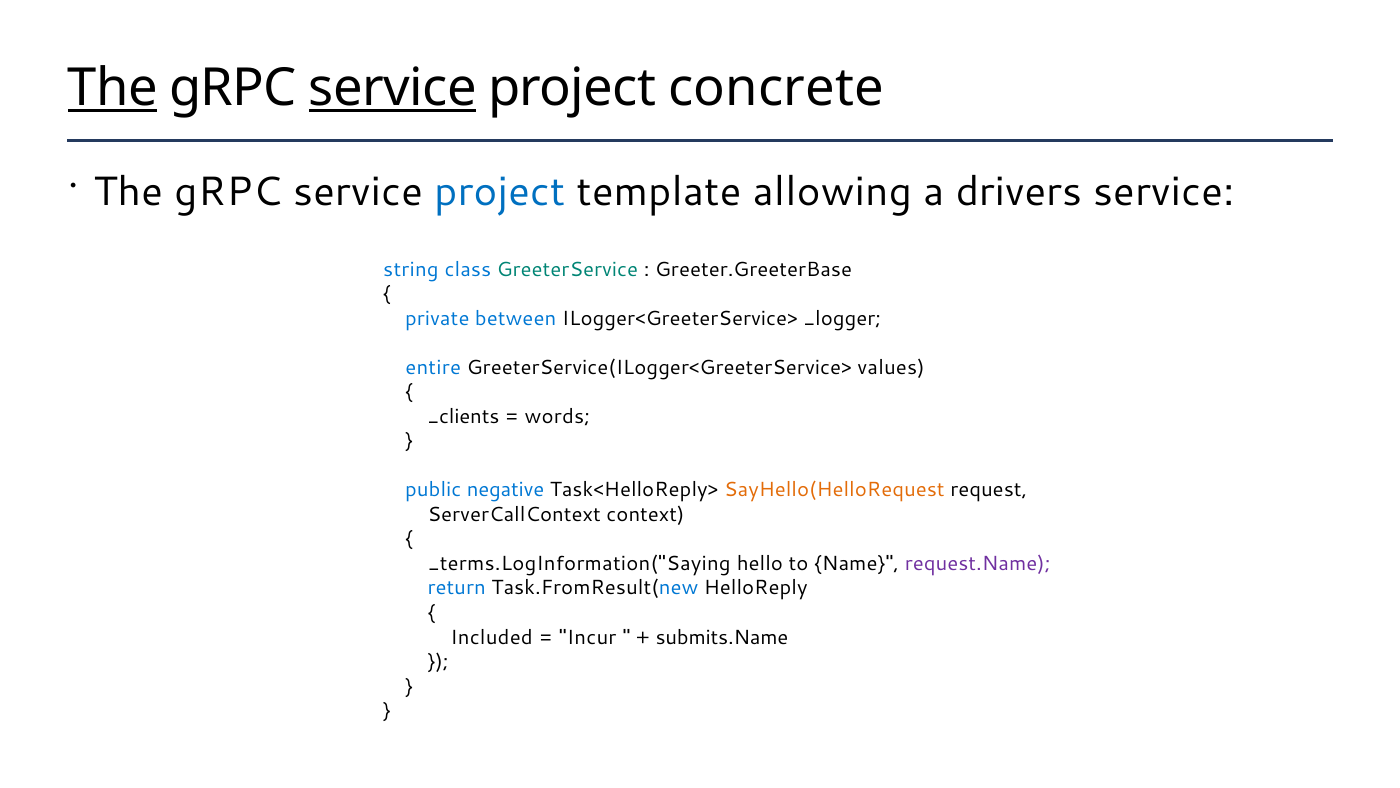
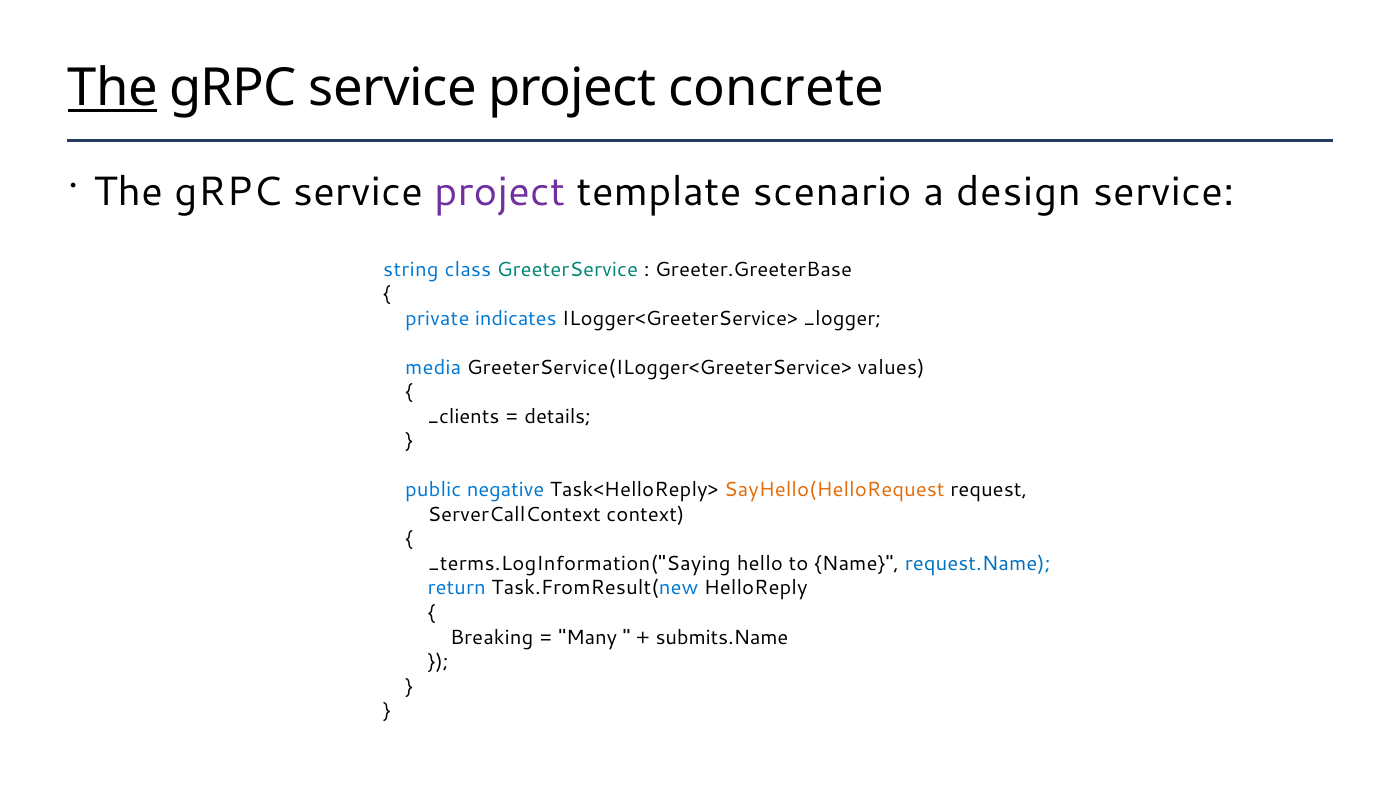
service at (393, 88) underline: present -> none
project at (500, 192) colour: blue -> purple
allowing: allowing -> scenario
drivers: drivers -> design
between: between -> indicates
entire: entire -> media
words: words -> details
request.Name colour: purple -> blue
Included: Included -> Breaking
Incur: Incur -> Many
